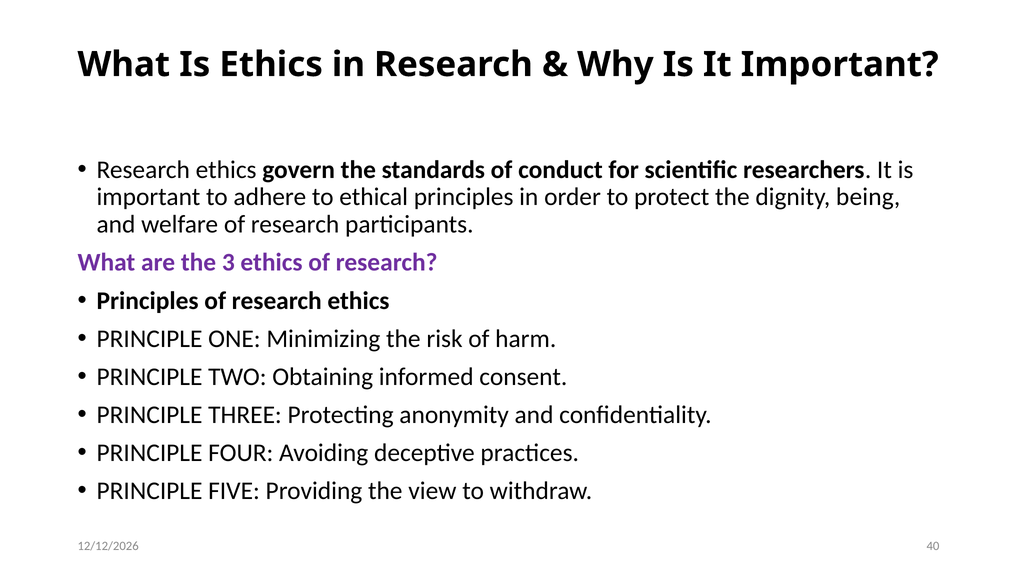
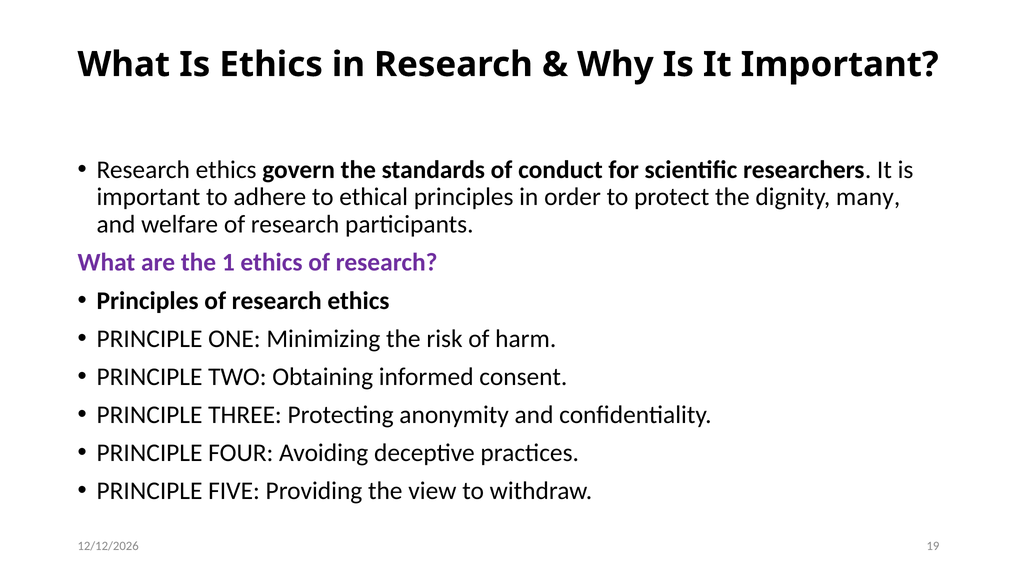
being: being -> many
3: 3 -> 1
40: 40 -> 19
